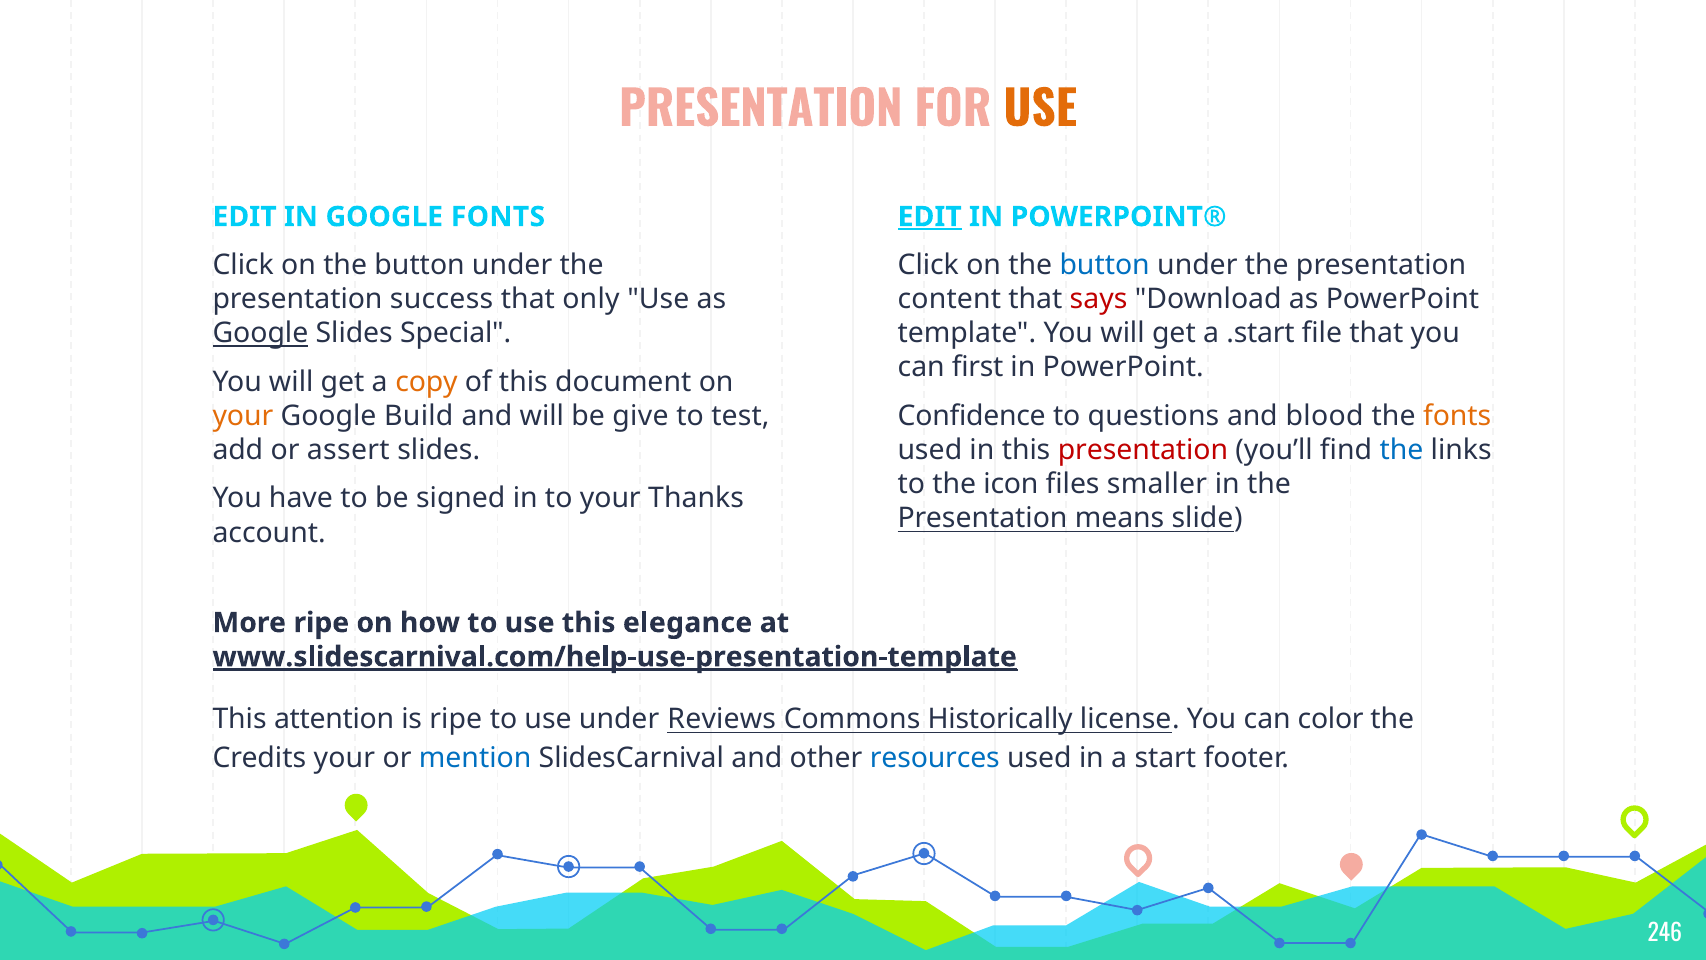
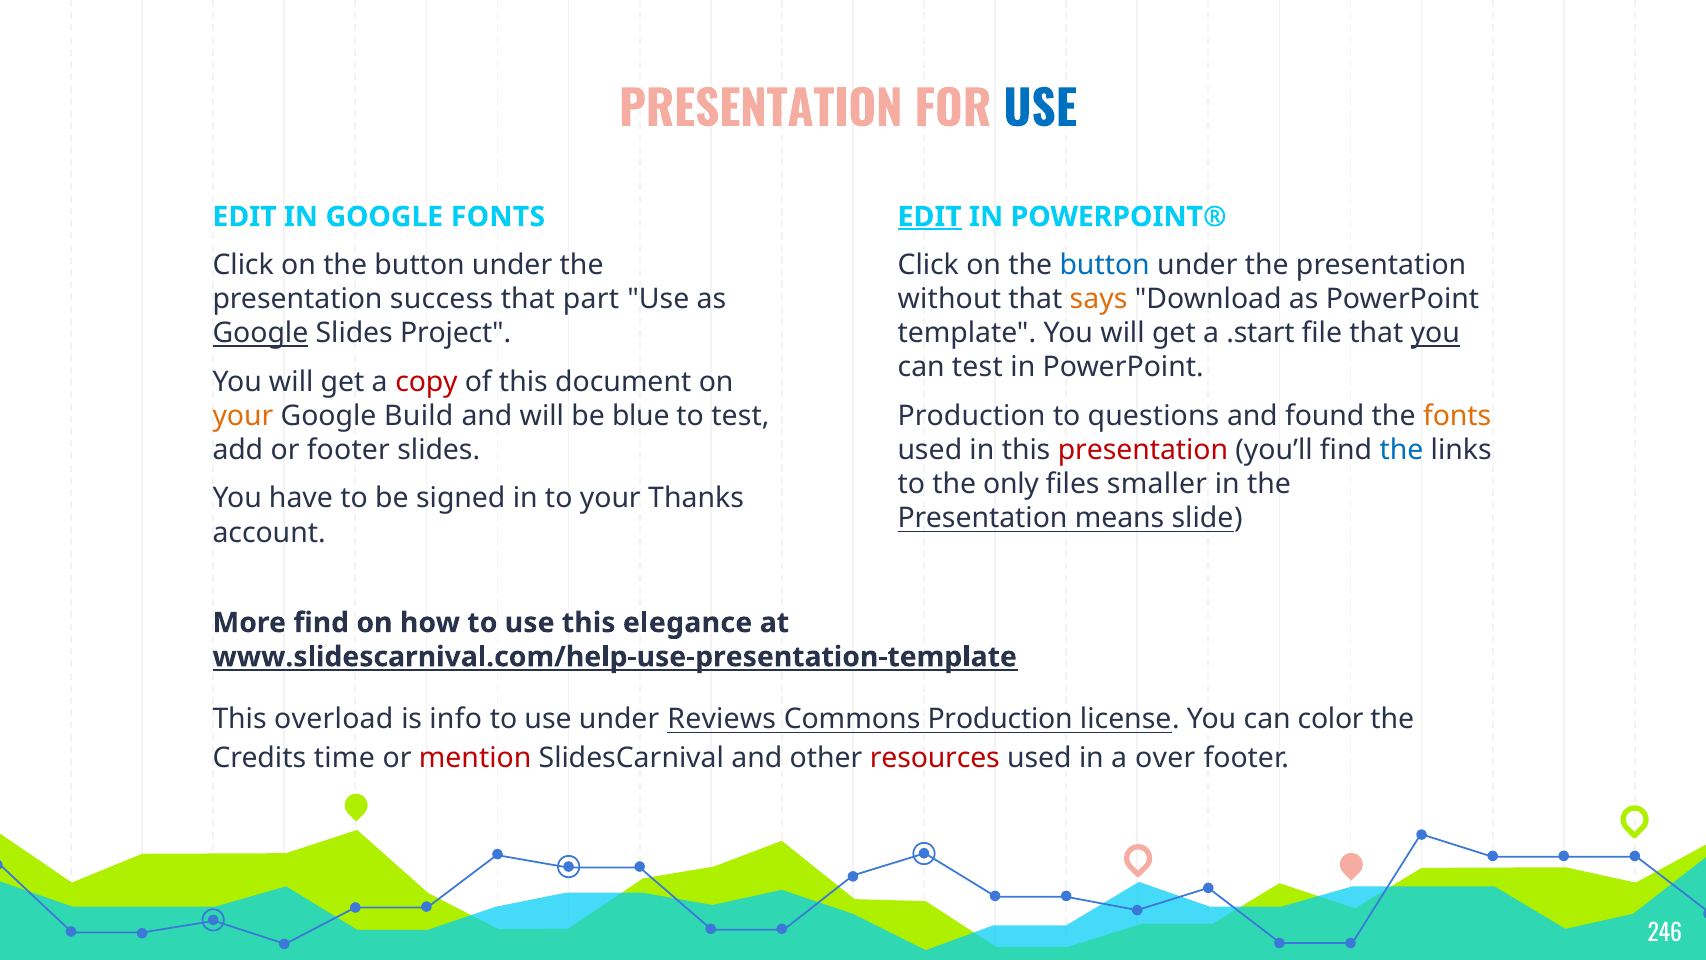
USE at (1040, 110) colour: orange -> blue
only: only -> part
content: content -> without
says colour: red -> orange
Special: Special -> Project
you at (1435, 333) underline: none -> present
can first: first -> test
copy colour: orange -> red
give: give -> blue
Confidence at (972, 416): Confidence -> Production
blood: blood -> found
or assert: assert -> footer
icon: icon -> only
More ripe: ripe -> find
www.slidescarnival.com/help-use-presentation-template underline: present -> none
attention: attention -> overload
is ripe: ripe -> info
Commons Historically: Historically -> Production
Credits your: your -> time
mention colour: blue -> red
resources colour: blue -> red
start: start -> over
